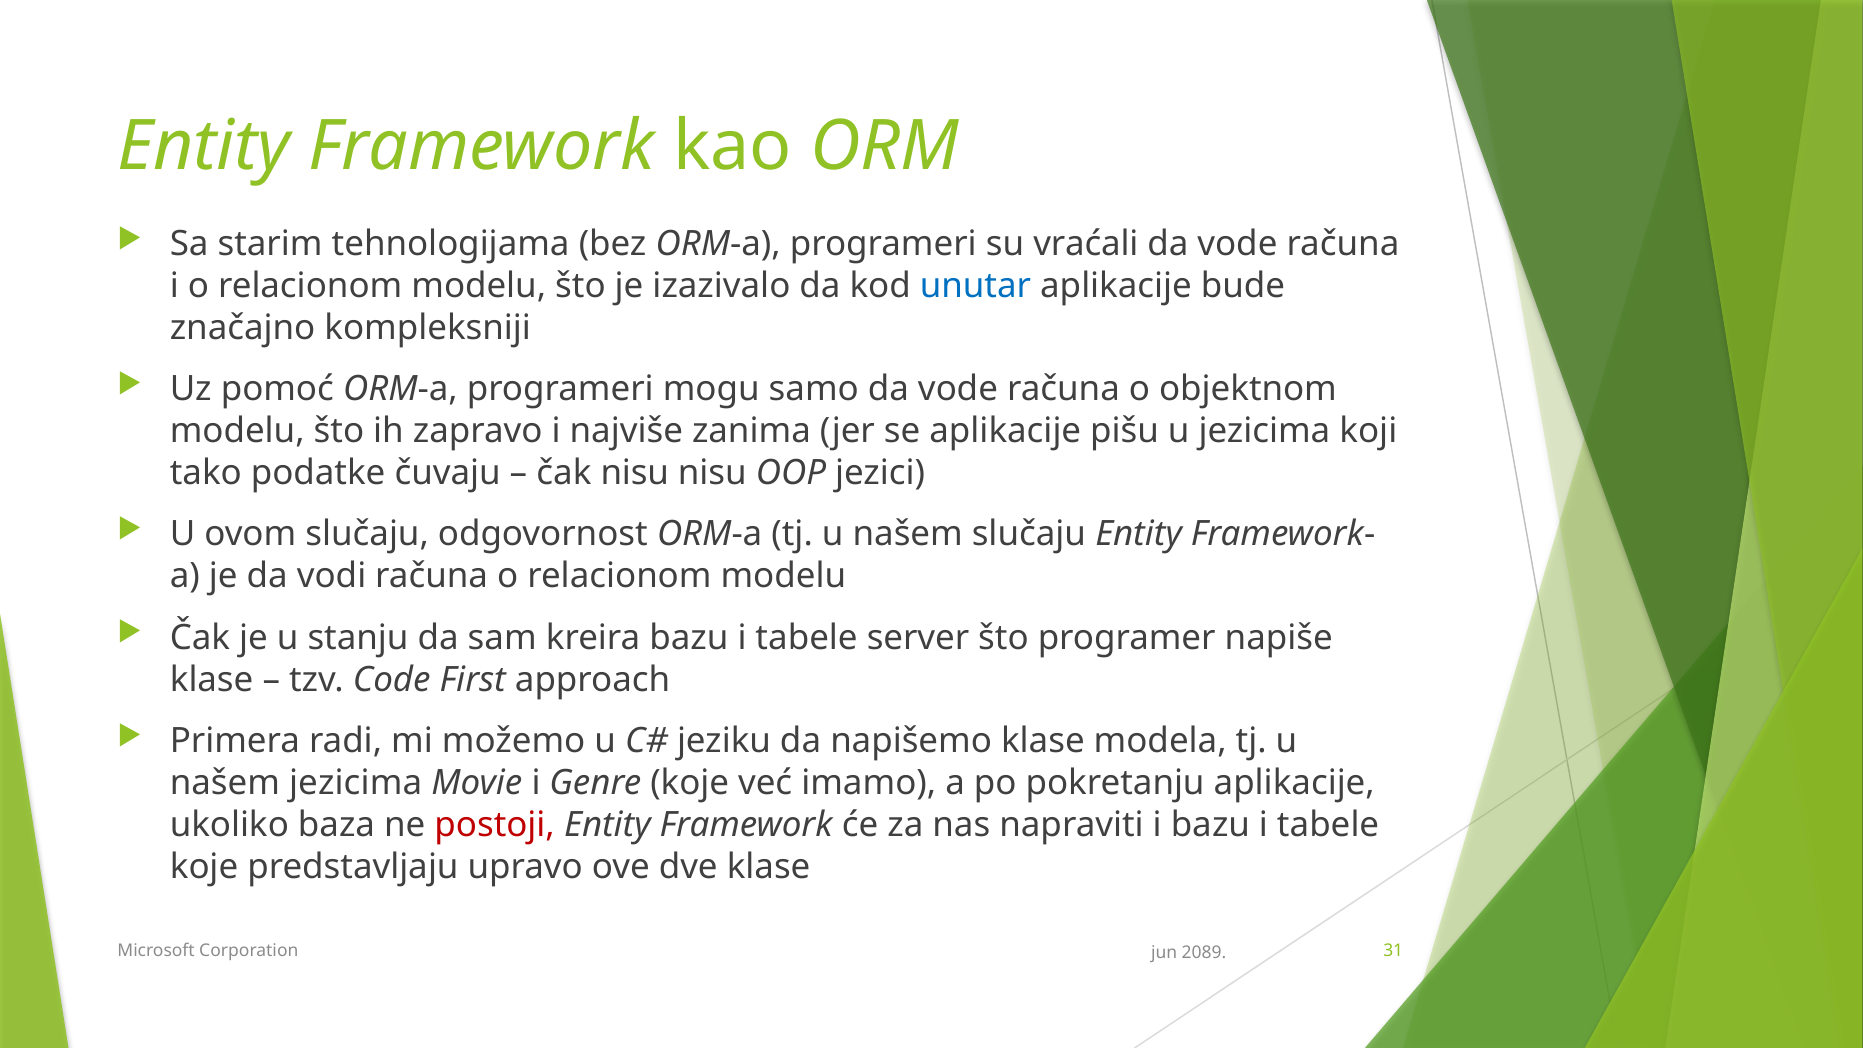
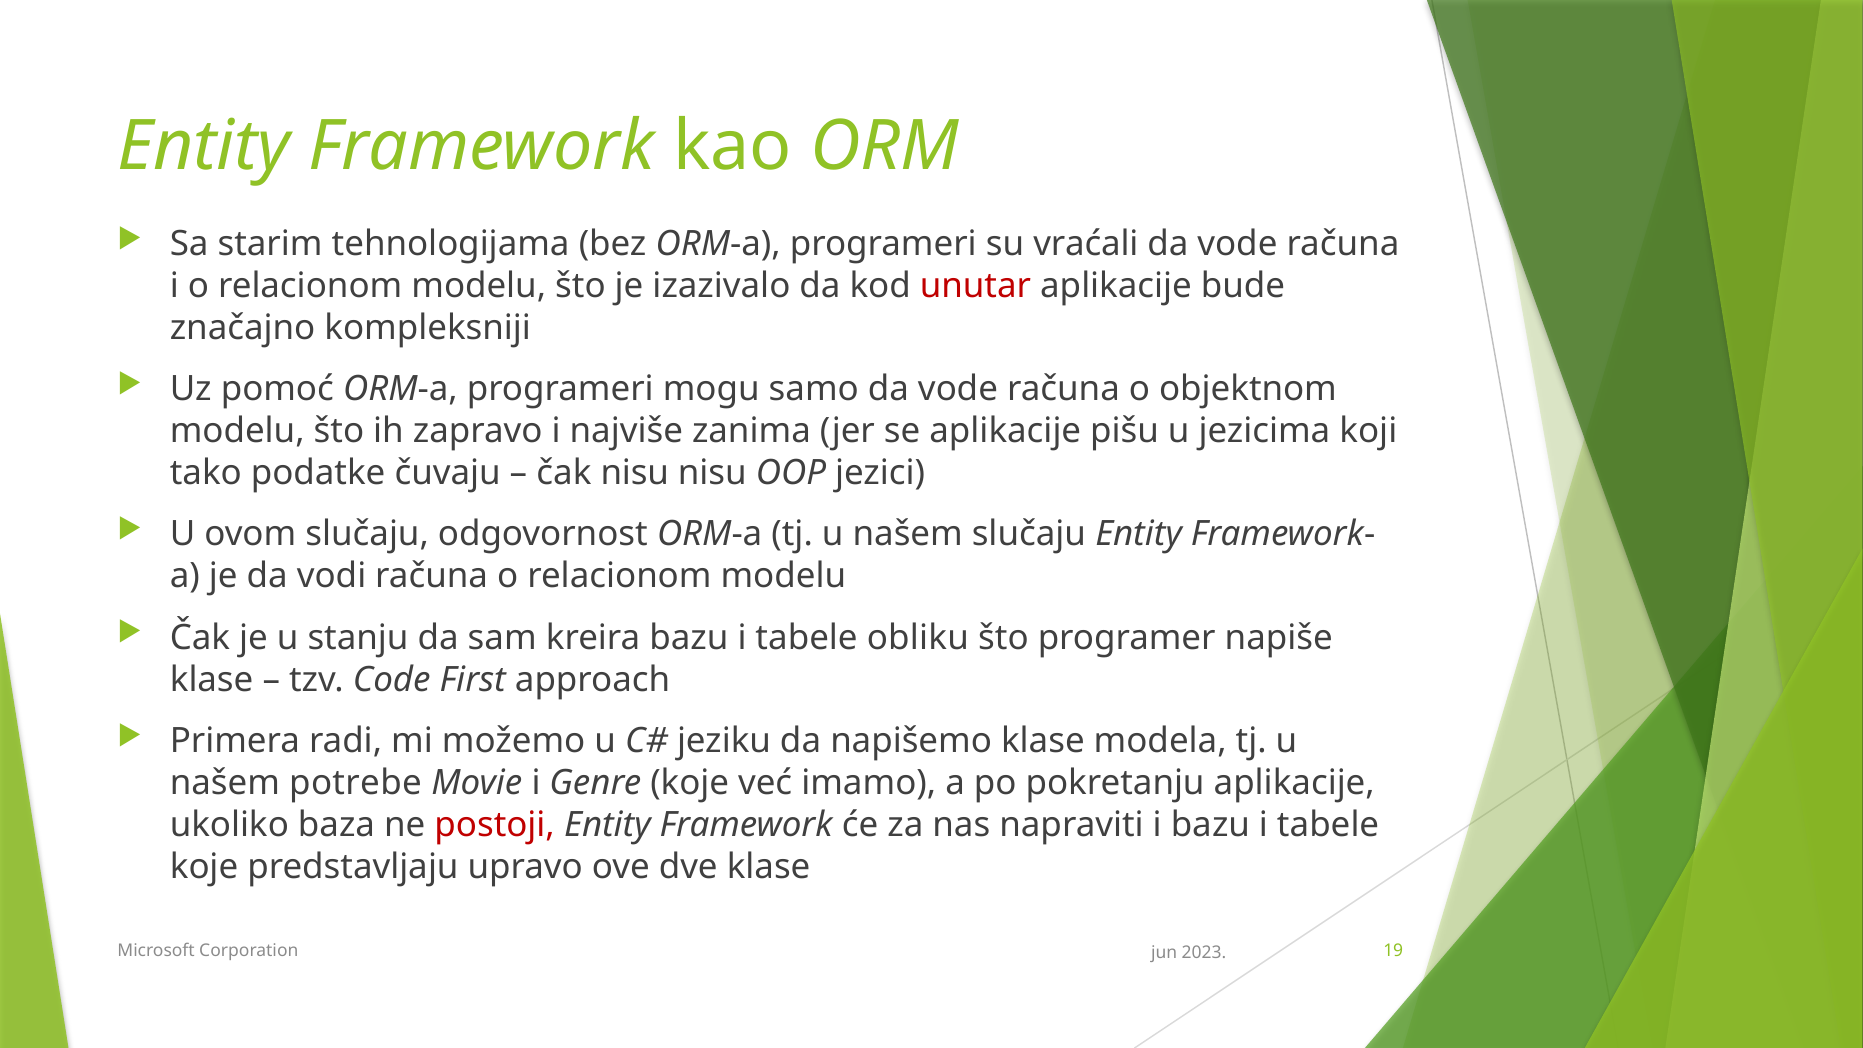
unutar colour: blue -> red
server: server -> obliku
našem jezicima: jezicima -> potrebe
31: 31 -> 19
2089: 2089 -> 2023
